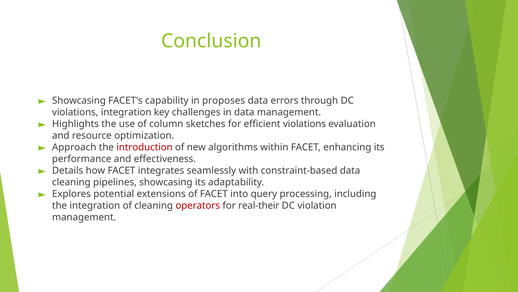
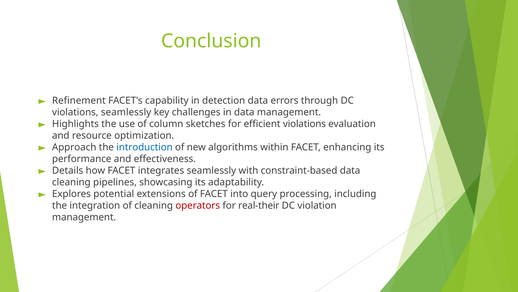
Showcasing at (79, 100): Showcasing -> Refinement
proposes: proposes -> detection
violations integration: integration -> seamlessly
introduction colour: red -> blue
